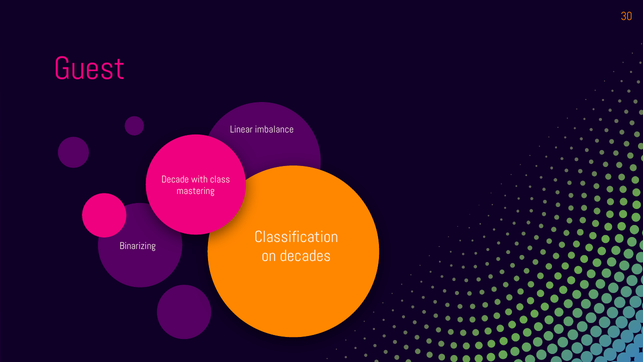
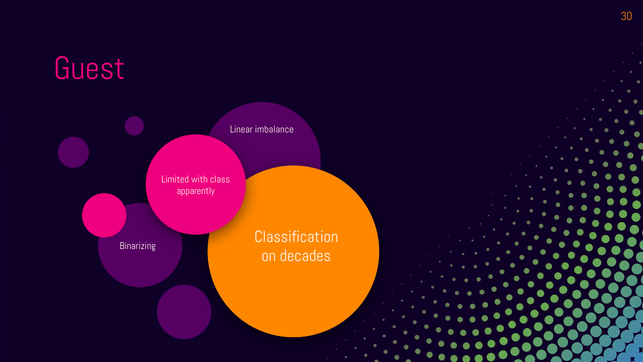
Decade: Decade -> Limited
mastering: mastering -> apparently
